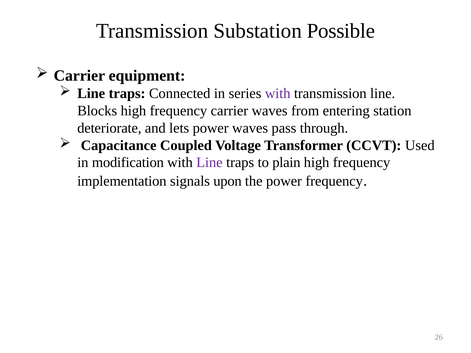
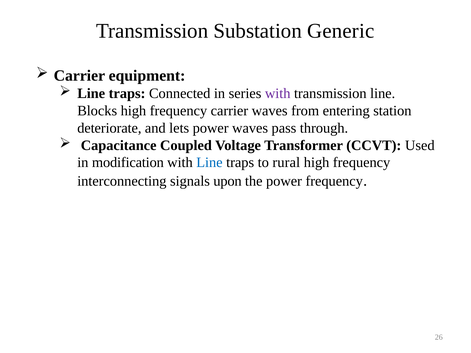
Possible: Possible -> Generic
Line at (209, 163) colour: purple -> blue
plain: plain -> rural
implementation: implementation -> interconnecting
